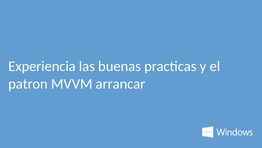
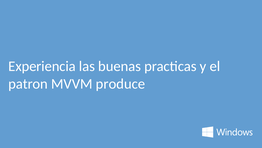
arrancar: arrancar -> produce
